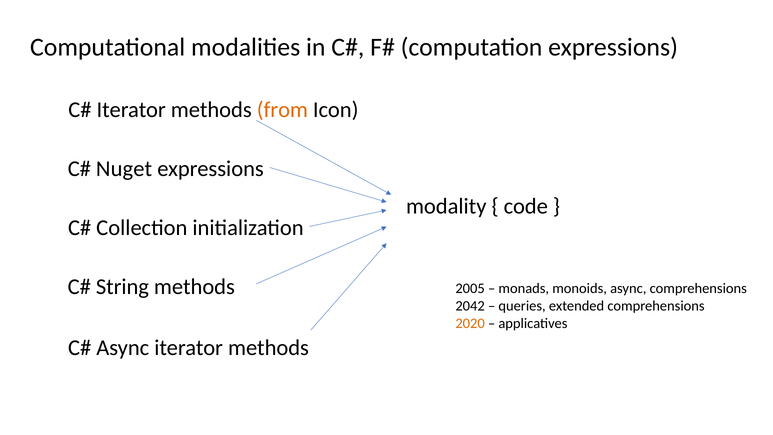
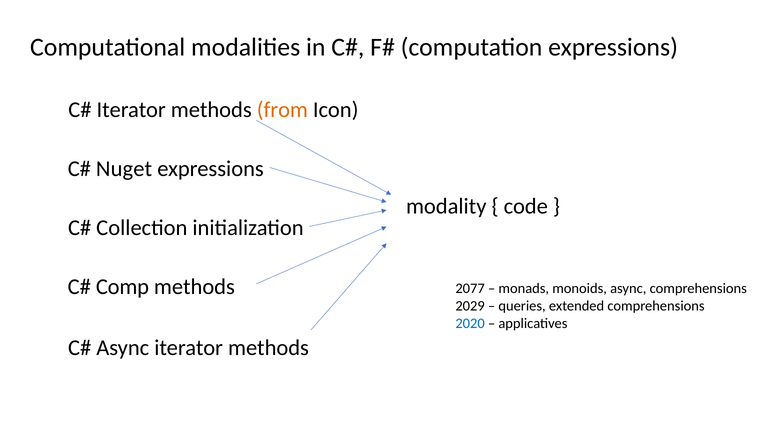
String: String -> Comp
2005: 2005 -> 2077
2042: 2042 -> 2029
2020 colour: orange -> blue
